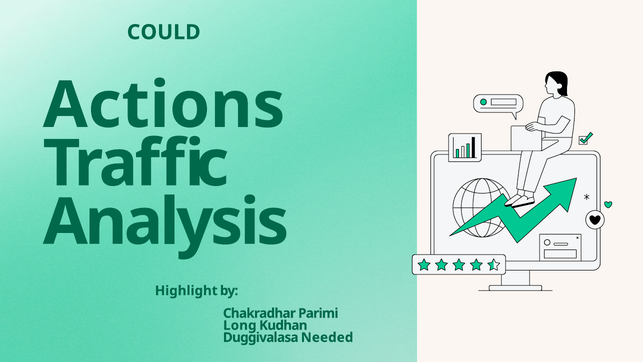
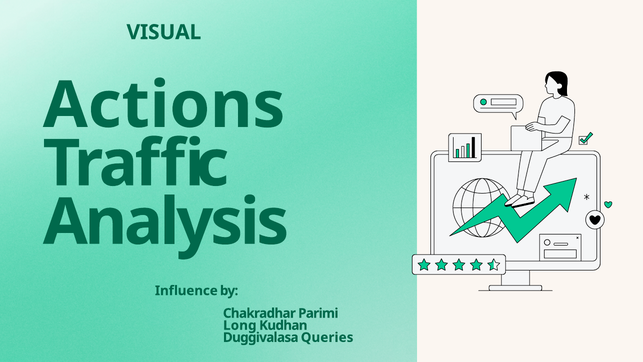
COULD: COULD -> VISUAL
Highlight: Highlight -> Influence
Needed: Needed -> Queries
